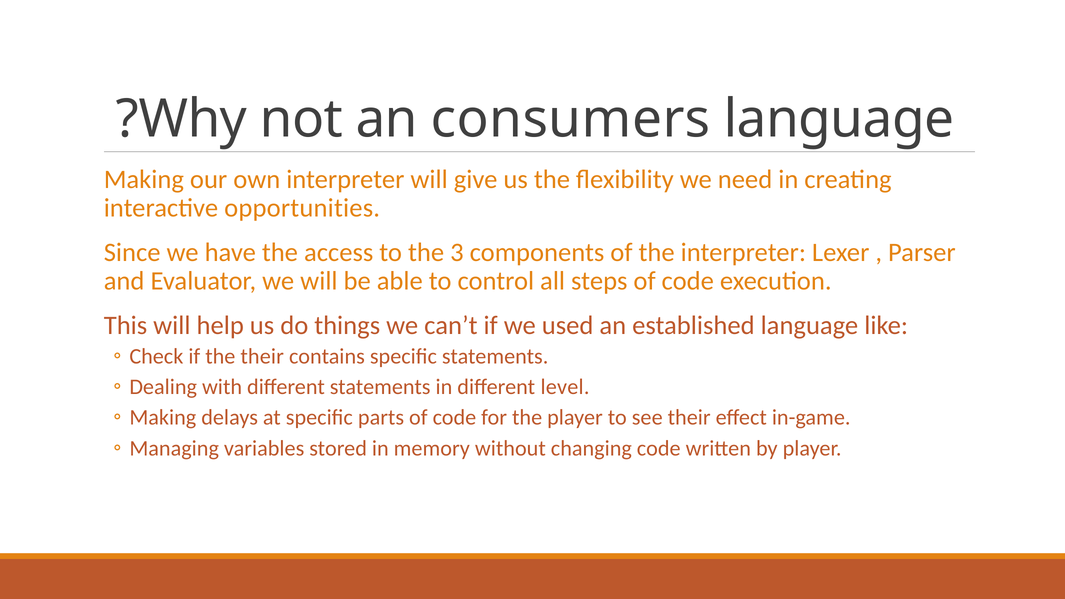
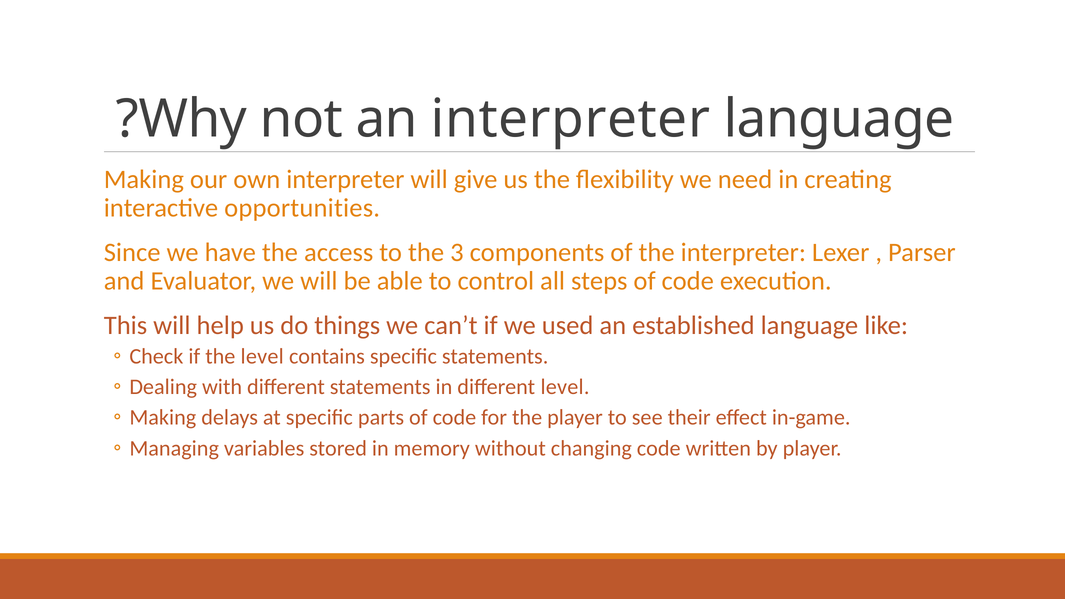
an consumers: consumers -> interpreter
the their: their -> level
